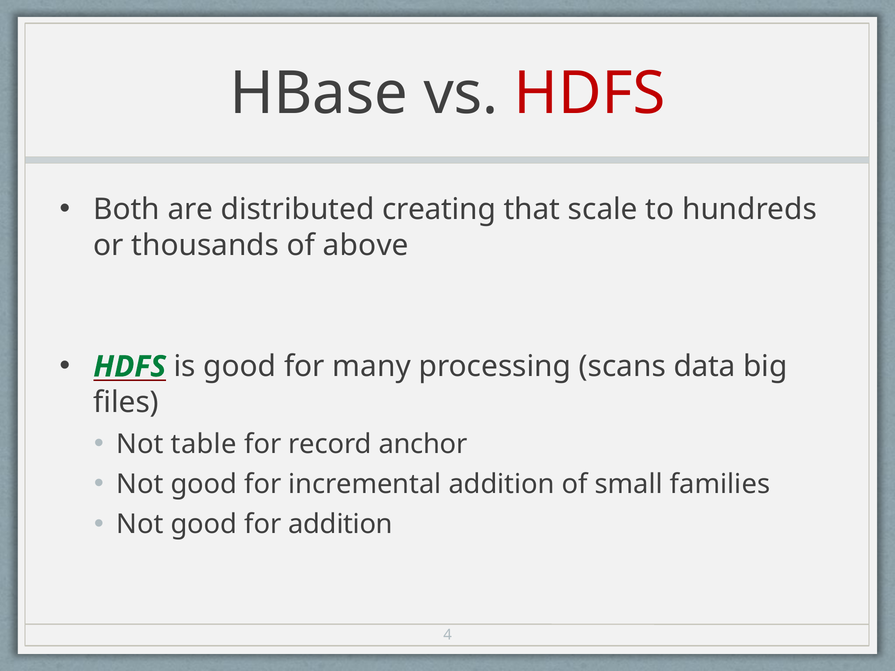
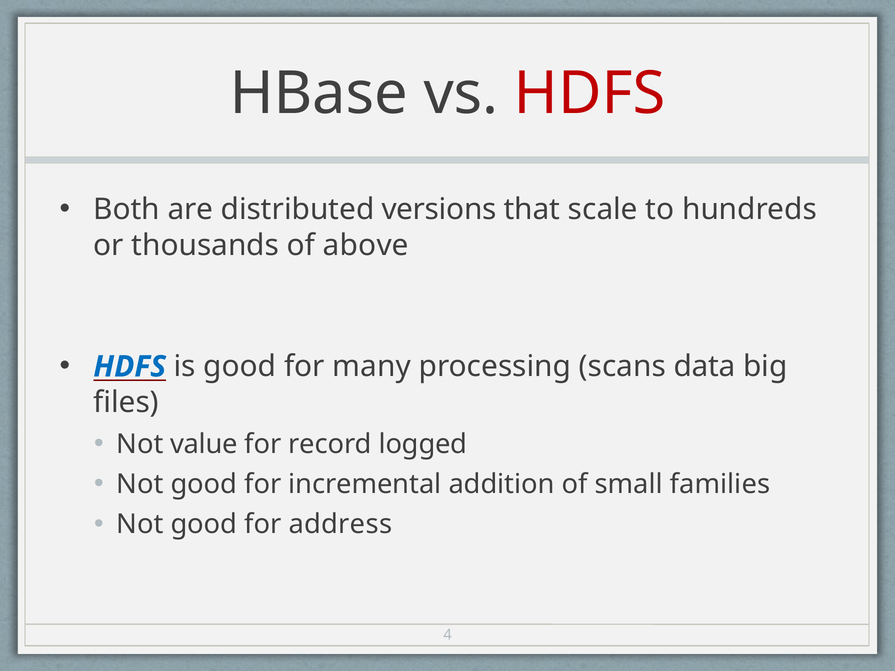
creating: creating -> versions
HDFS at (130, 367) colour: green -> blue
table: table -> value
anchor: anchor -> logged
for addition: addition -> address
